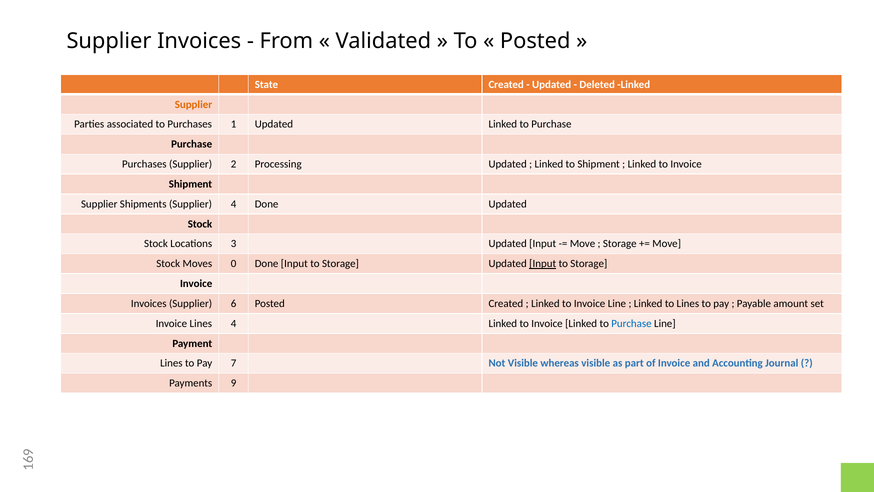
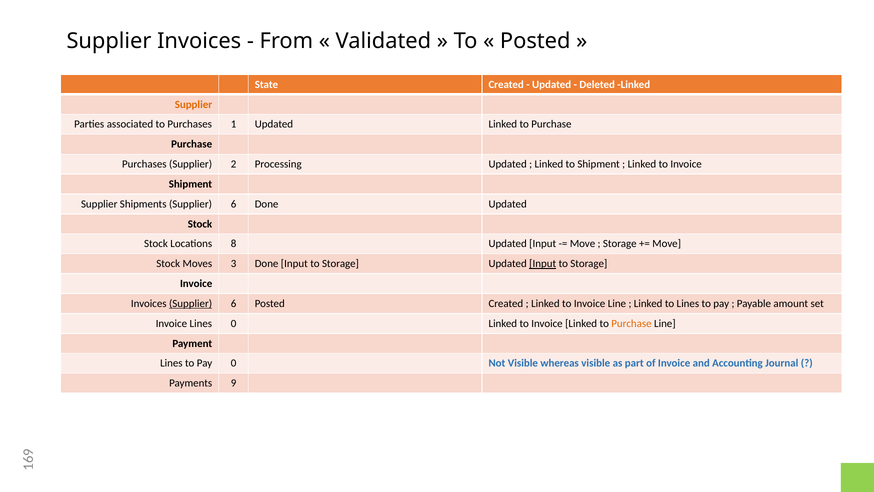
Shipments Supplier 4: 4 -> 6
3: 3 -> 8
0: 0 -> 3
Supplier at (191, 303) underline: none -> present
Lines 4: 4 -> 0
Purchase at (631, 323) colour: blue -> orange
Pay 7: 7 -> 0
